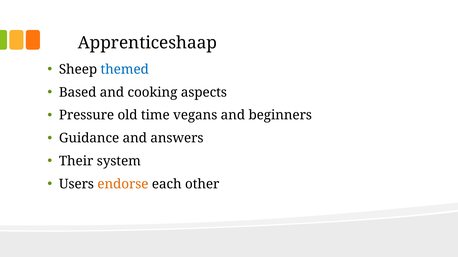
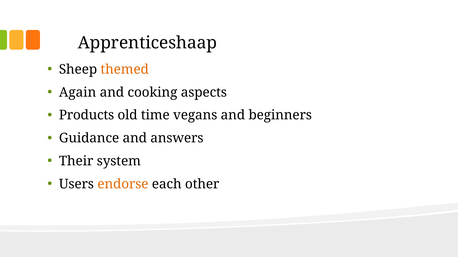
themed colour: blue -> orange
Based: Based -> Again
Pressure: Pressure -> Products
